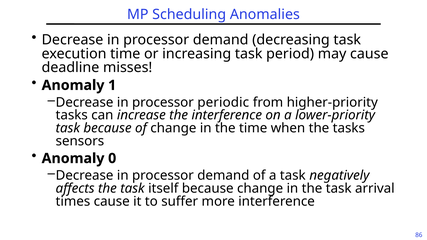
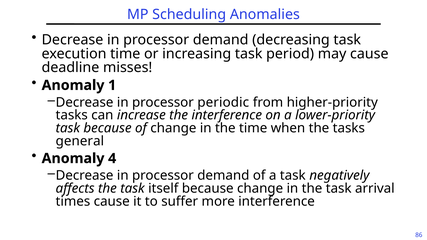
sensors: sensors -> general
0: 0 -> 4
